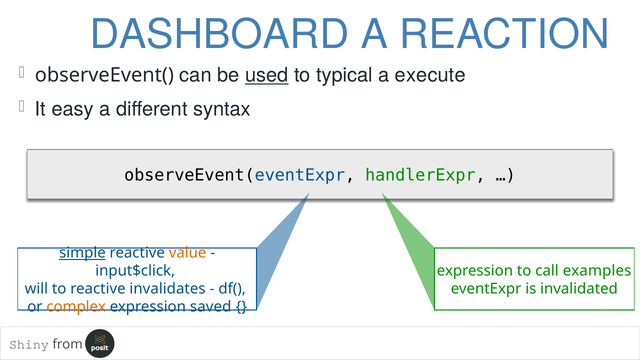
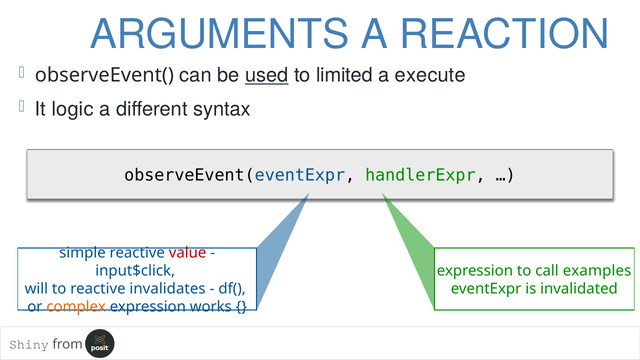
DASHBOARD: DASHBOARD -> ARGUMENTS
typical: typical -> limited
easy: easy -> logic
simple underline: present -> none
value colour: orange -> red
saved: saved -> works
